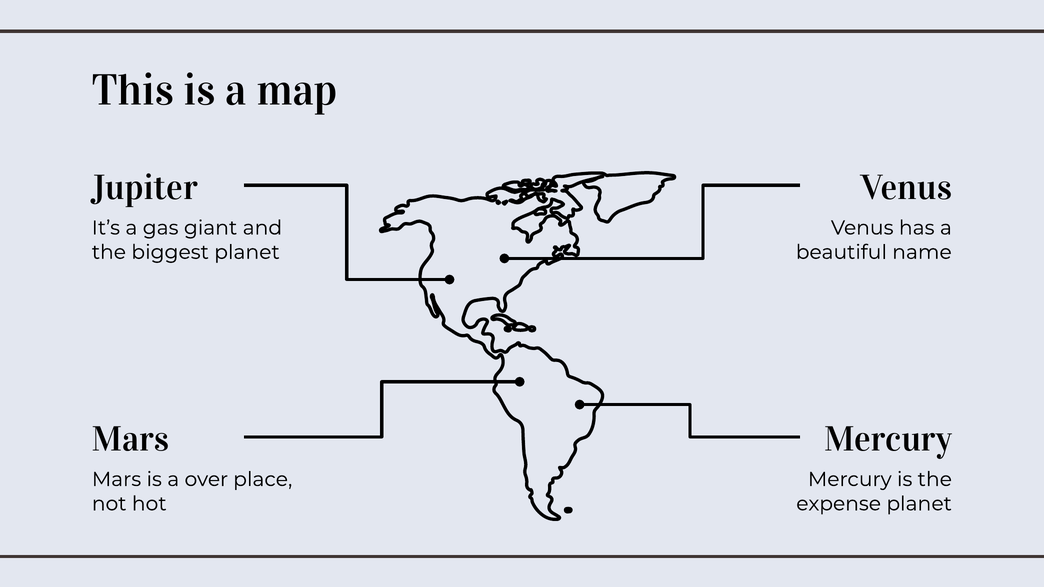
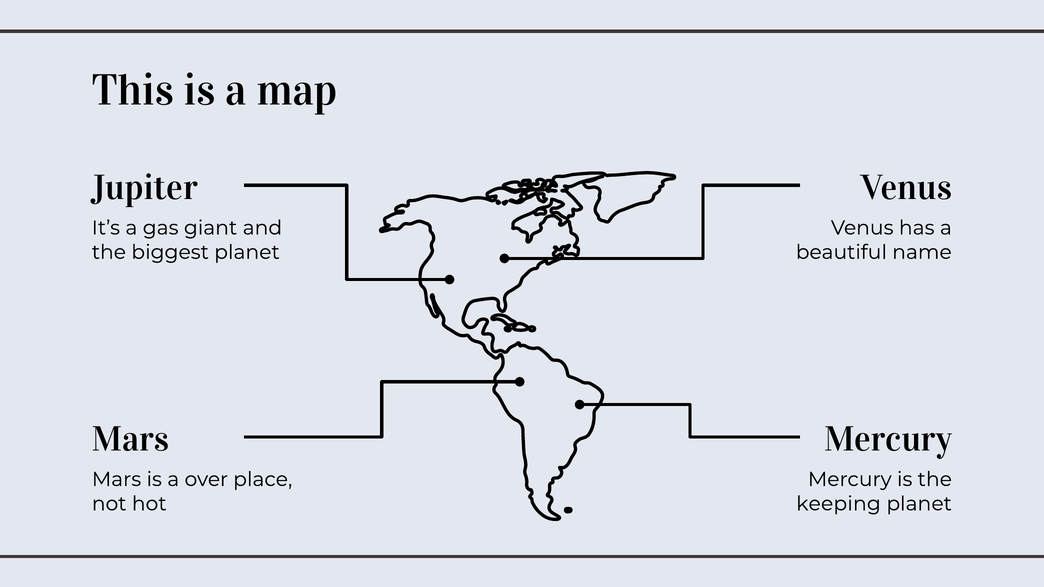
expense: expense -> keeping
